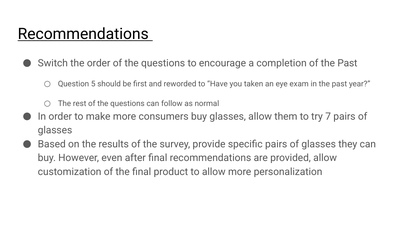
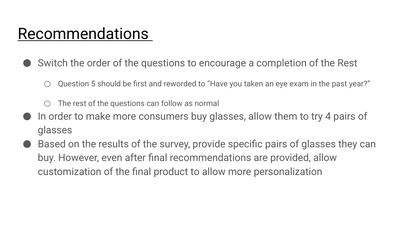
of the Past: Past -> Rest
7: 7 -> 4
